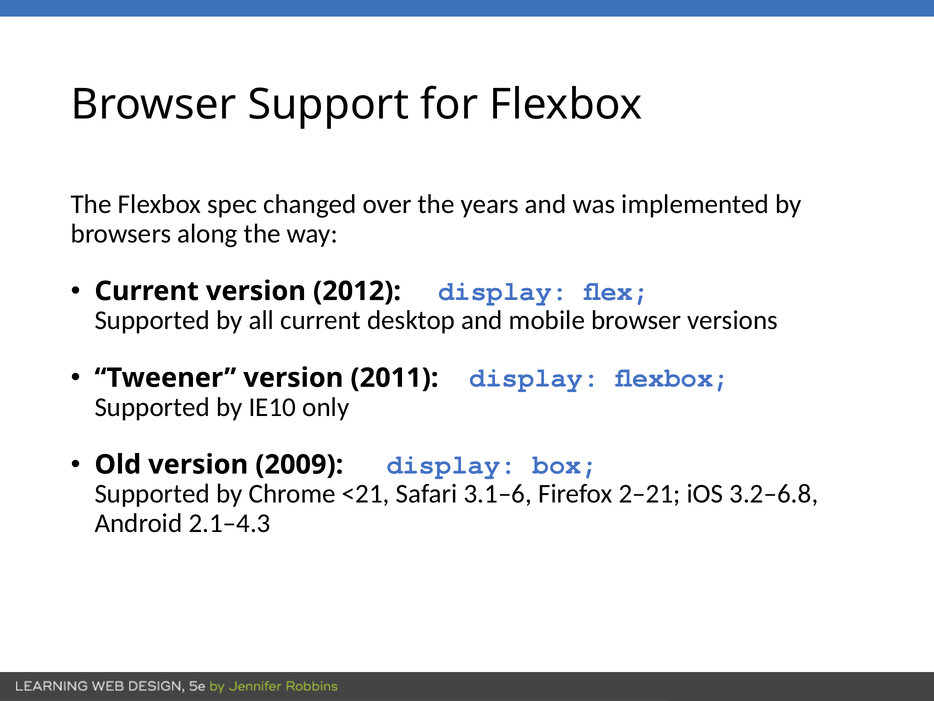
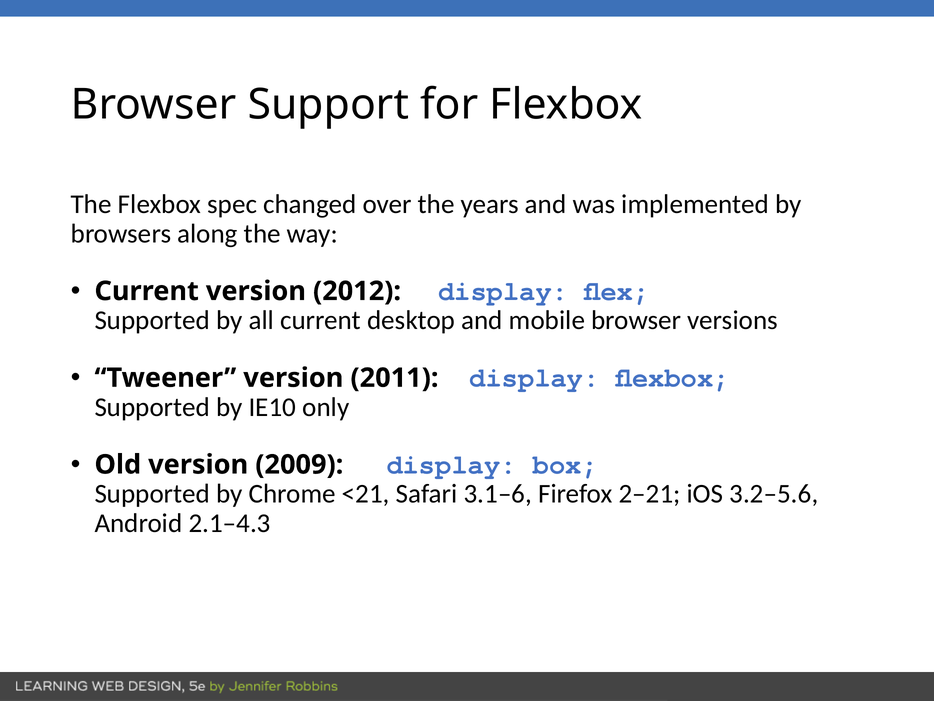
3.2–6.8: 3.2–6.8 -> 3.2–5.6
